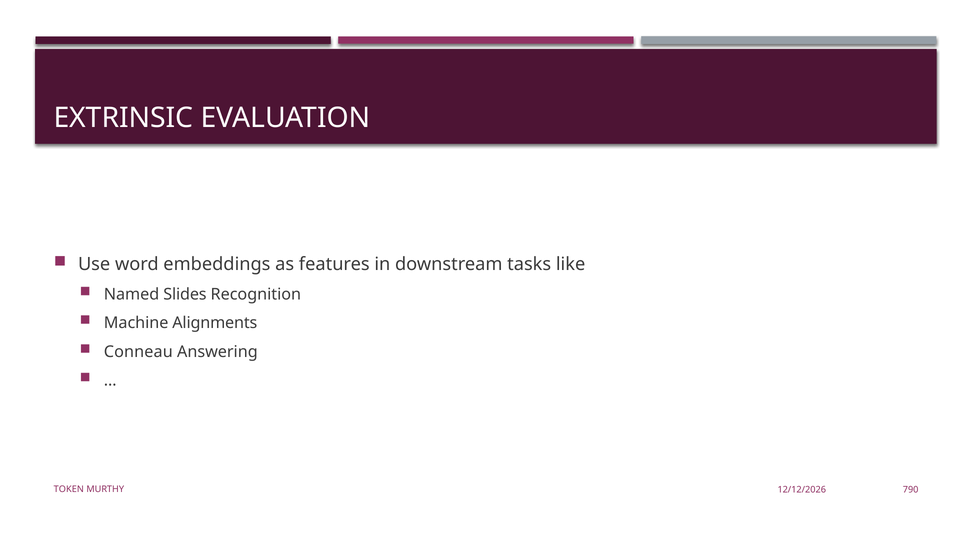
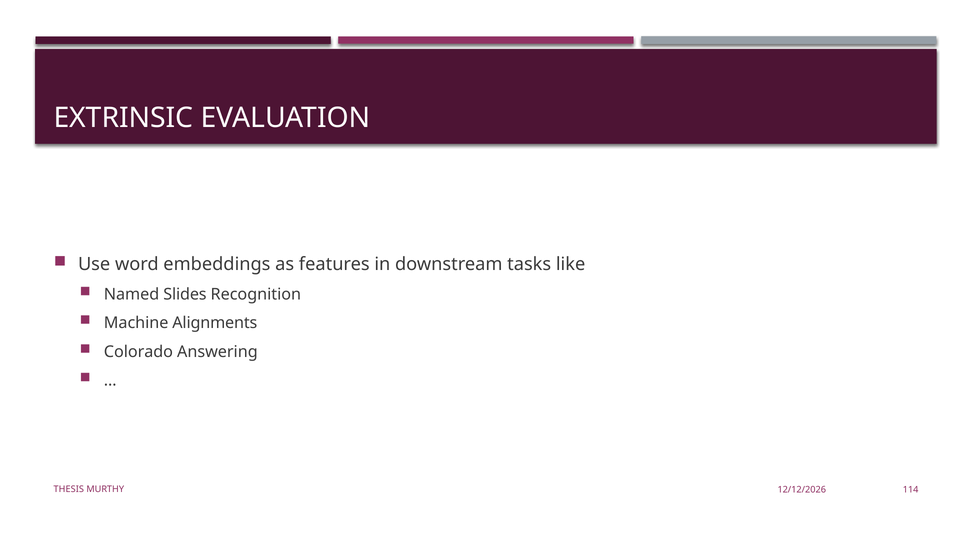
Conneau: Conneau -> Colorado
TOKEN: TOKEN -> THESIS
790: 790 -> 114
